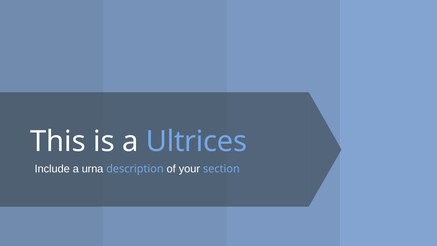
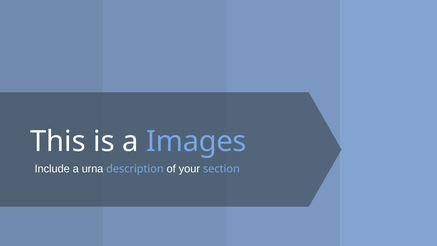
Ultrices: Ultrices -> Images
